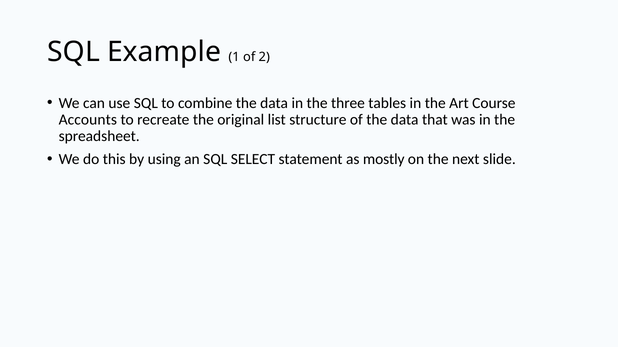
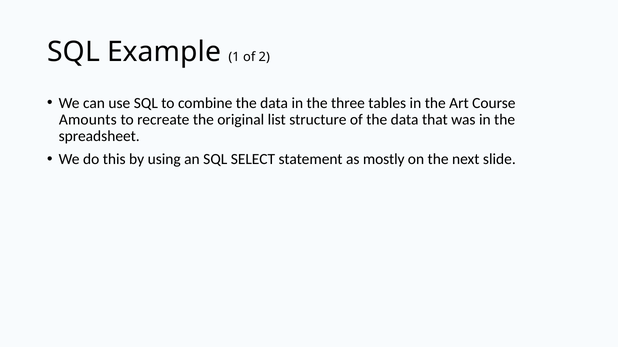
Accounts: Accounts -> Amounts
